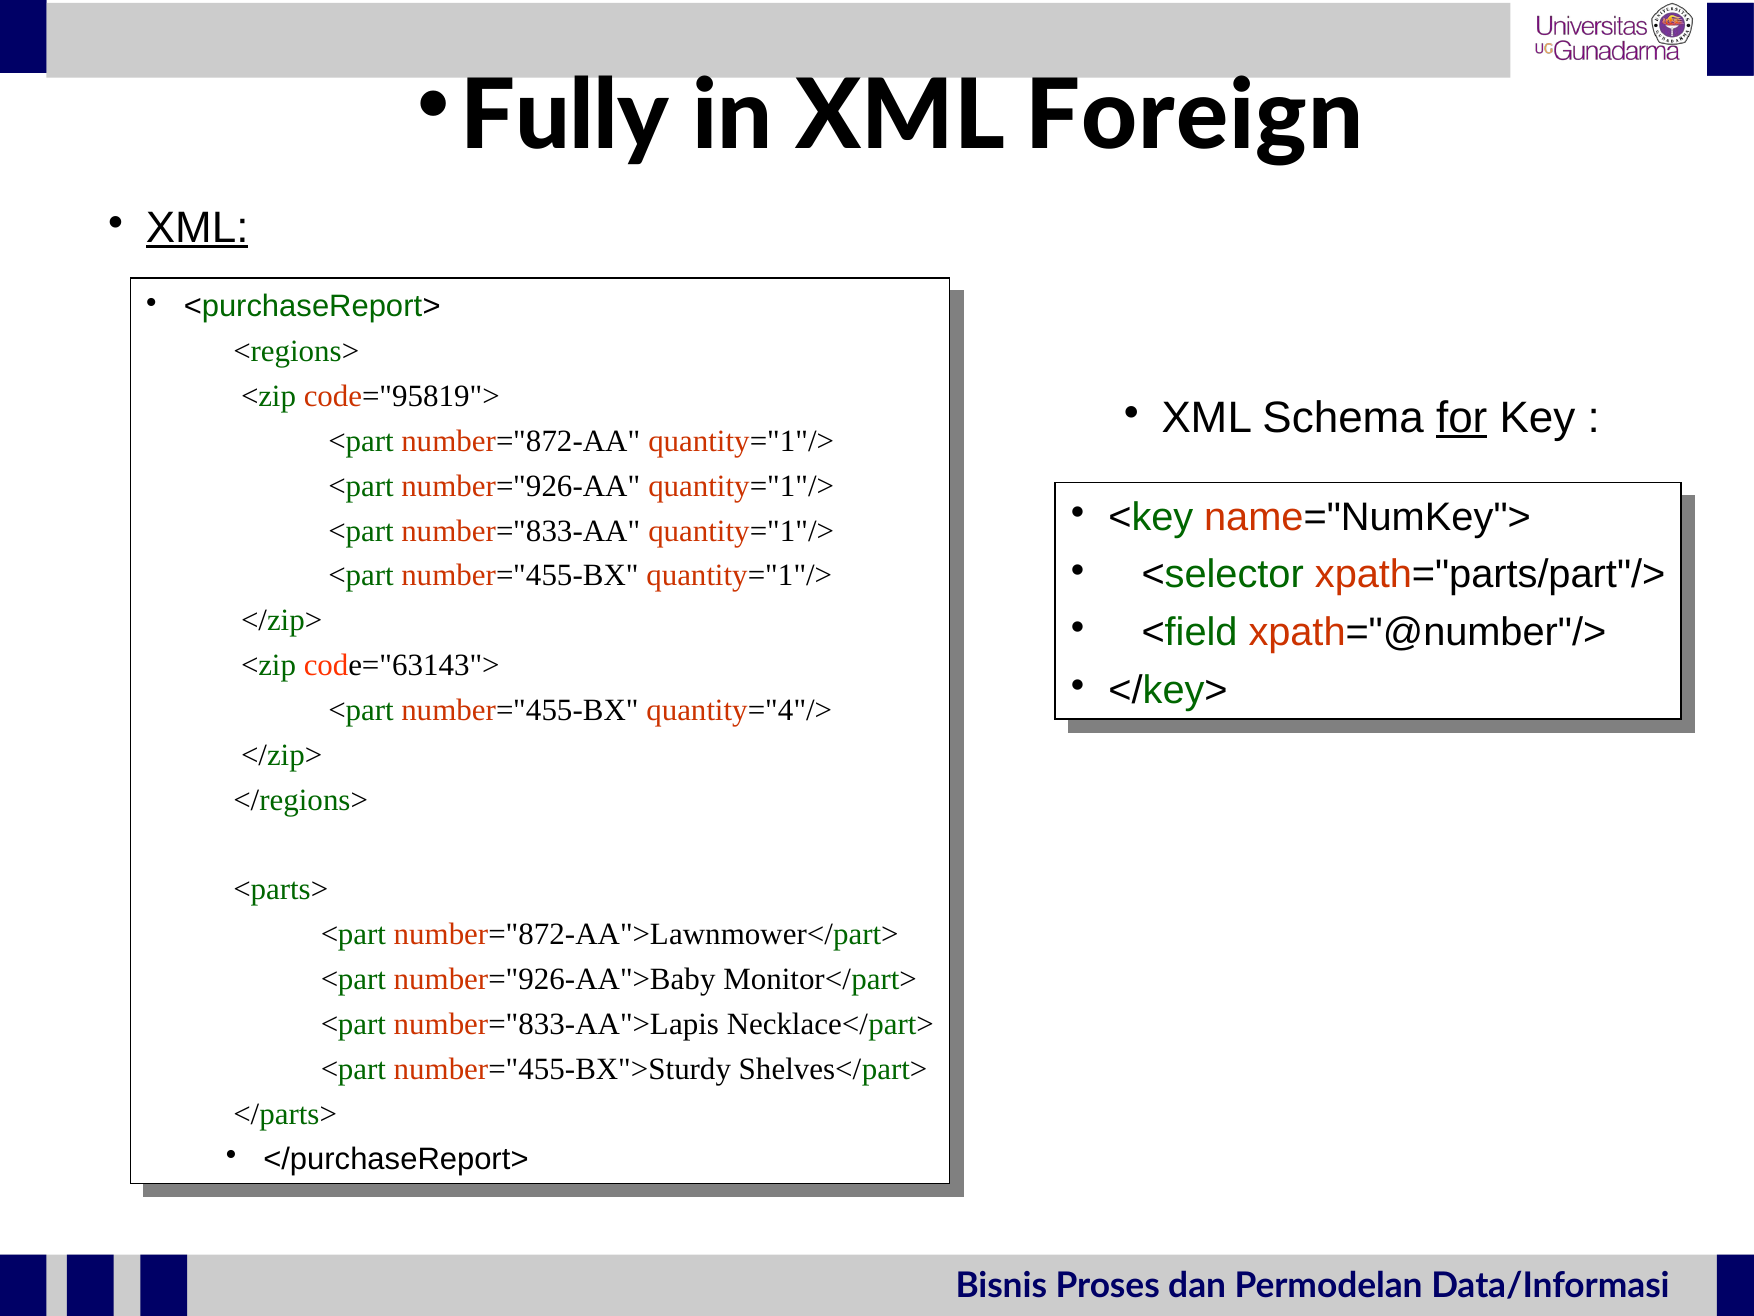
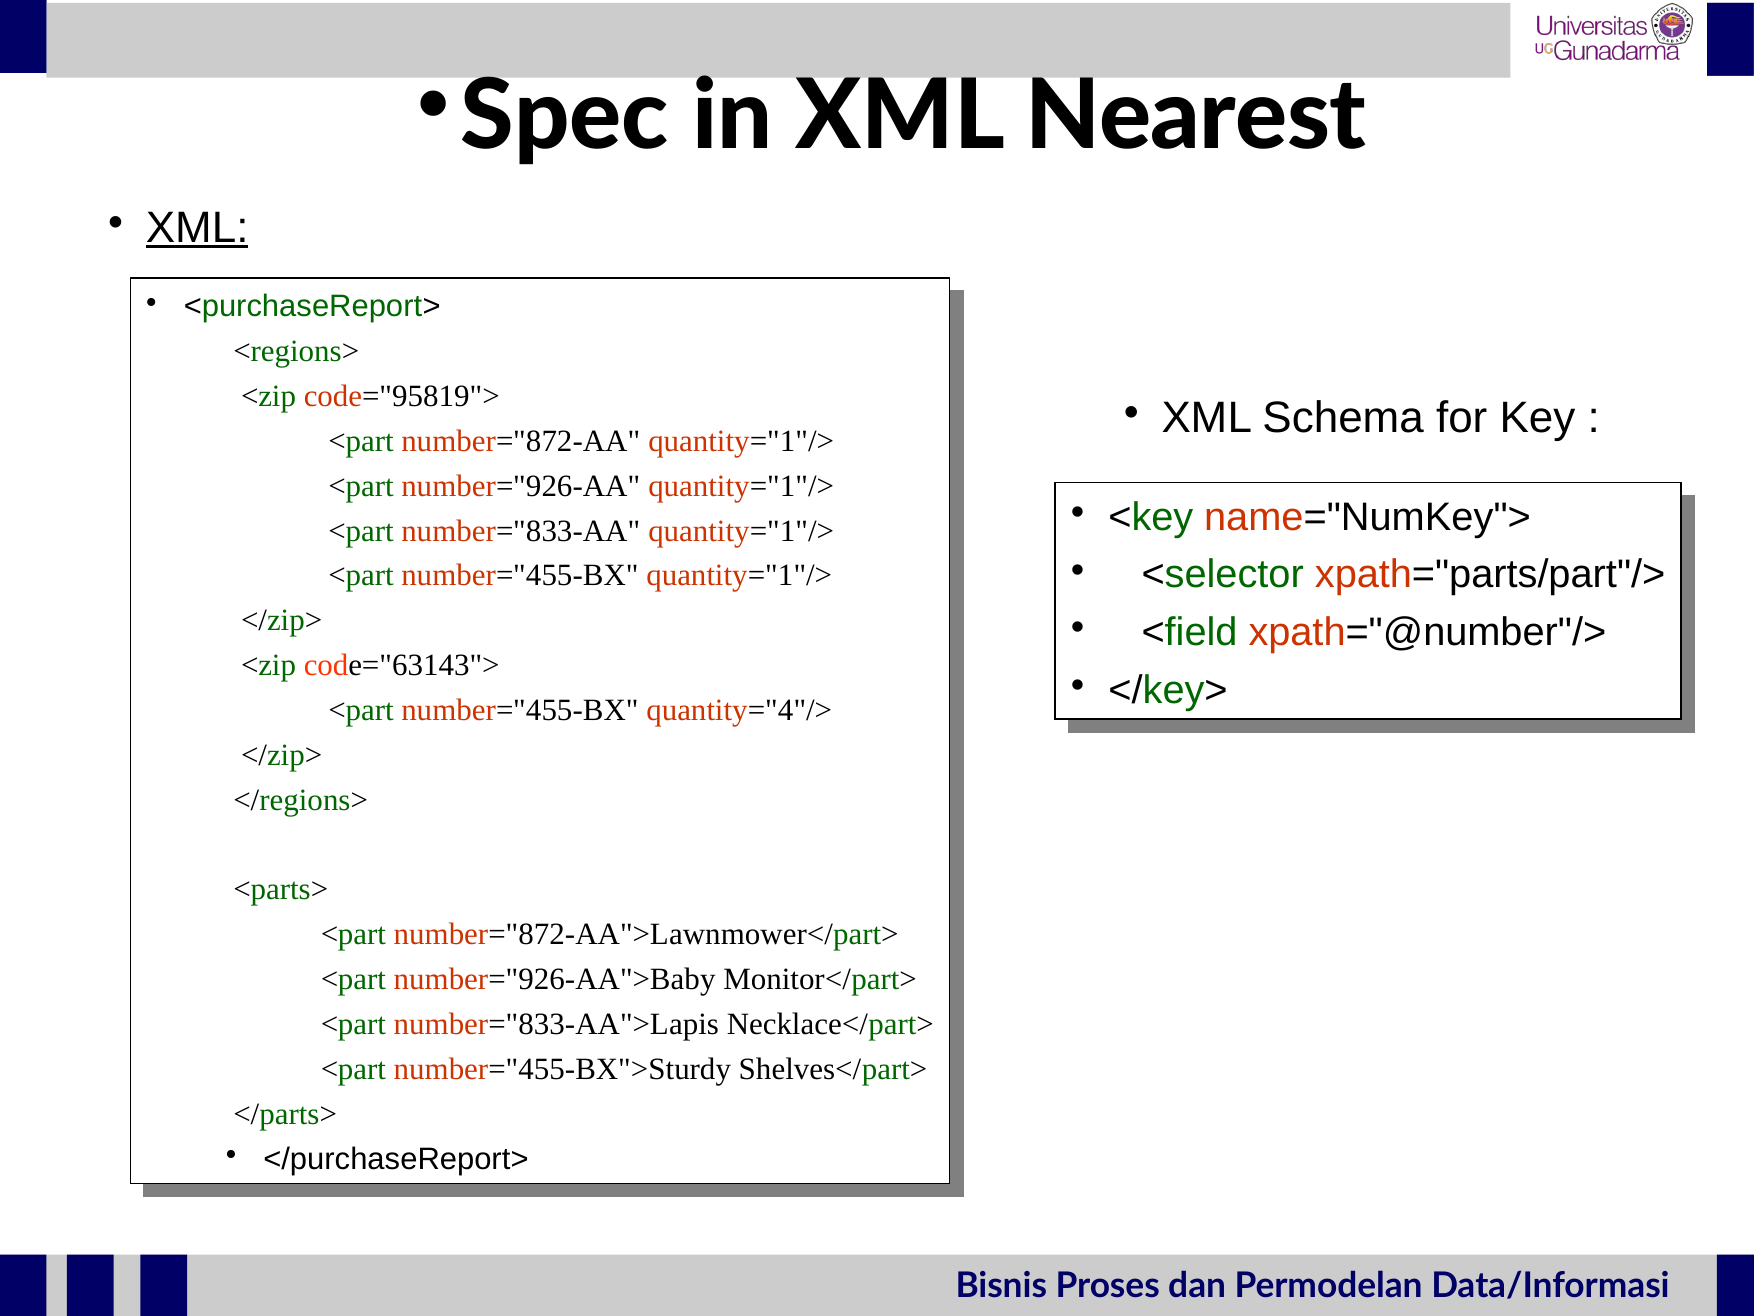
Fully: Fully -> Spec
Foreign: Foreign -> Nearest
for underline: present -> none
